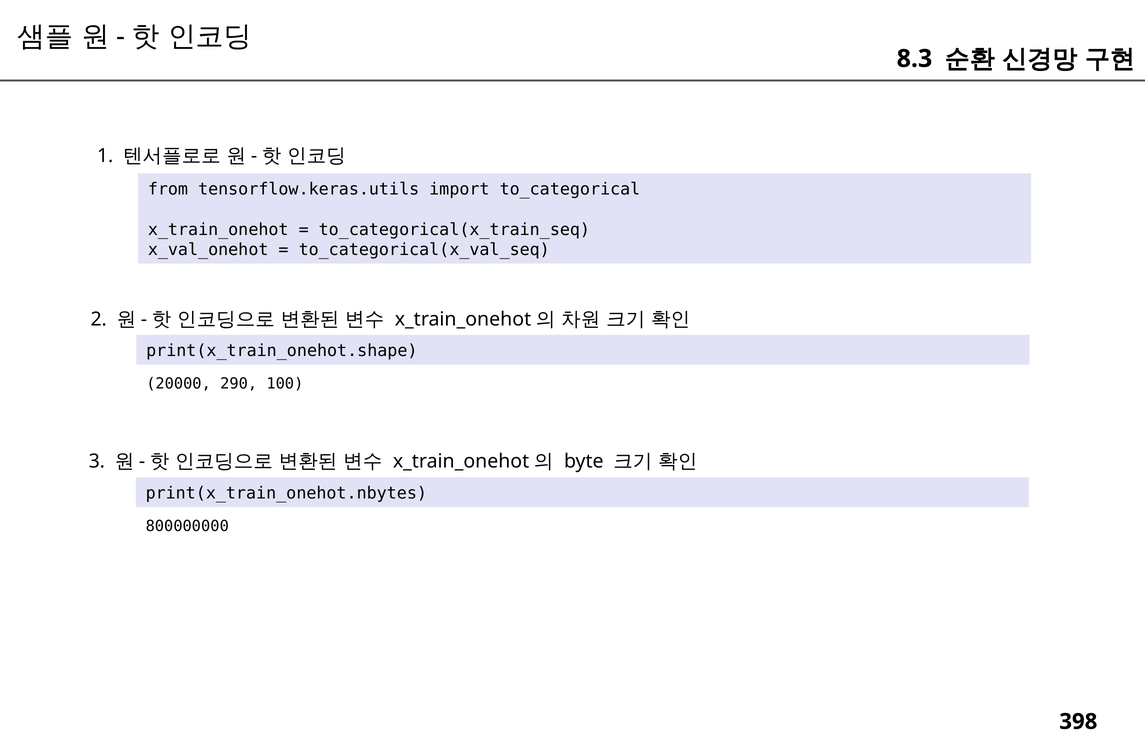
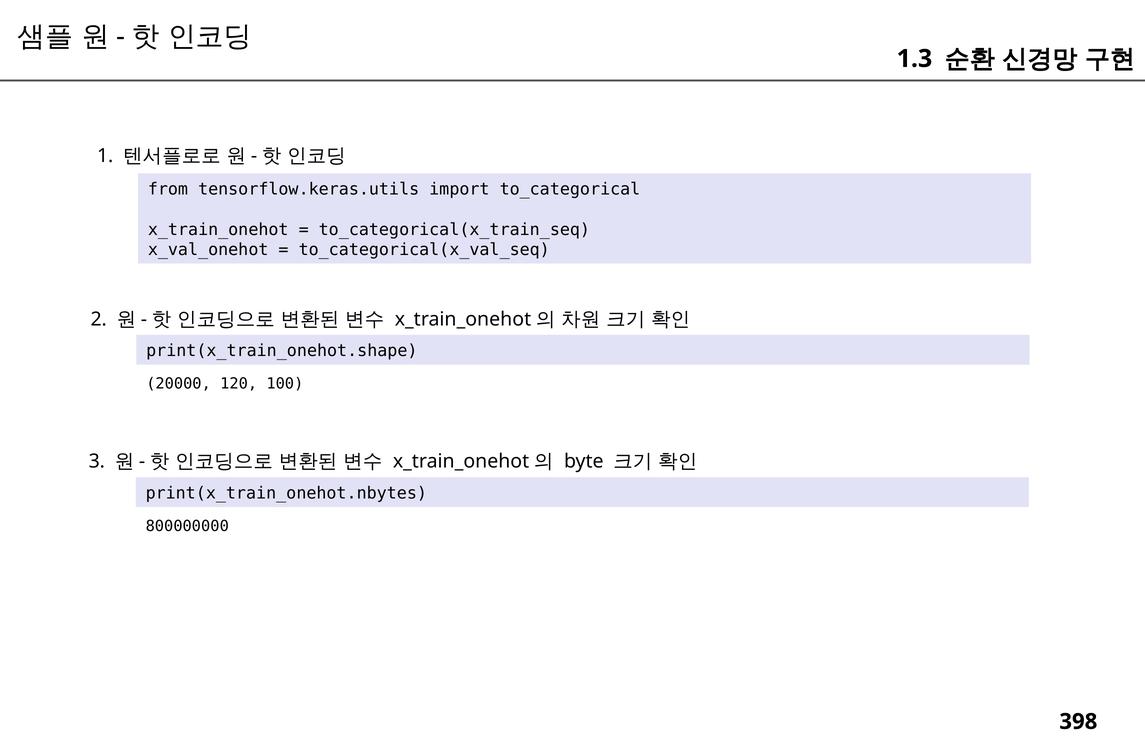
8.3: 8.3 -> 1.3
290: 290 -> 120
